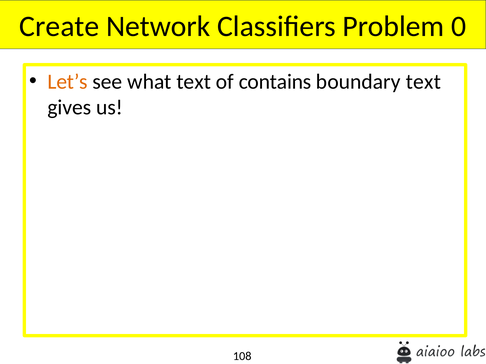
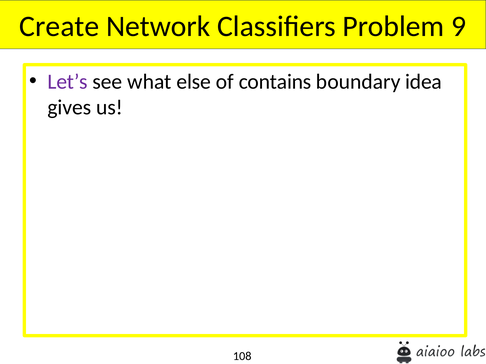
0: 0 -> 9
Let’s colour: orange -> purple
what text: text -> else
boundary text: text -> idea
